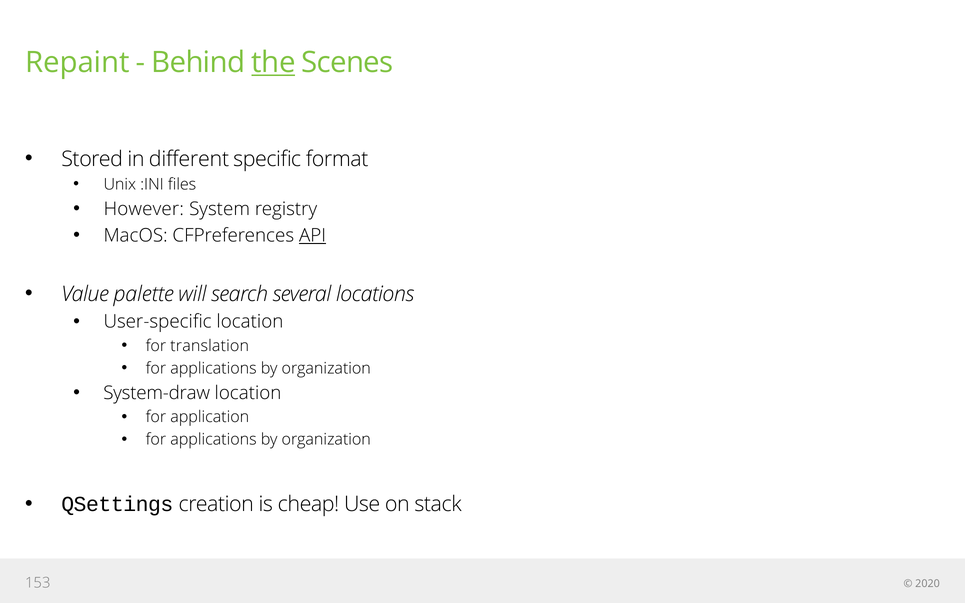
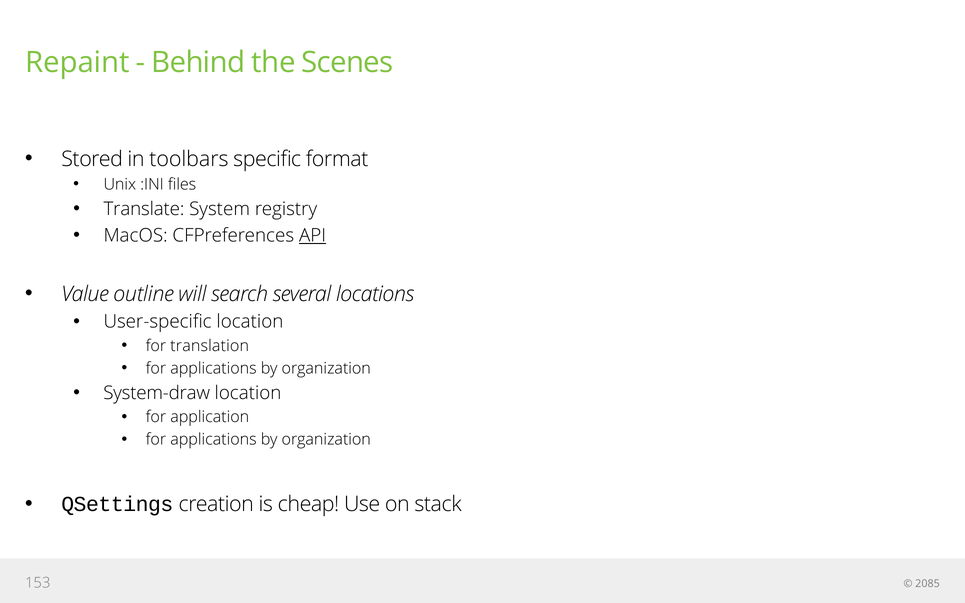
the underline: present -> none
different: different -> toolbars
However: However -> Translate
palette: palette -> outline
2020: 2020 -> 2085
